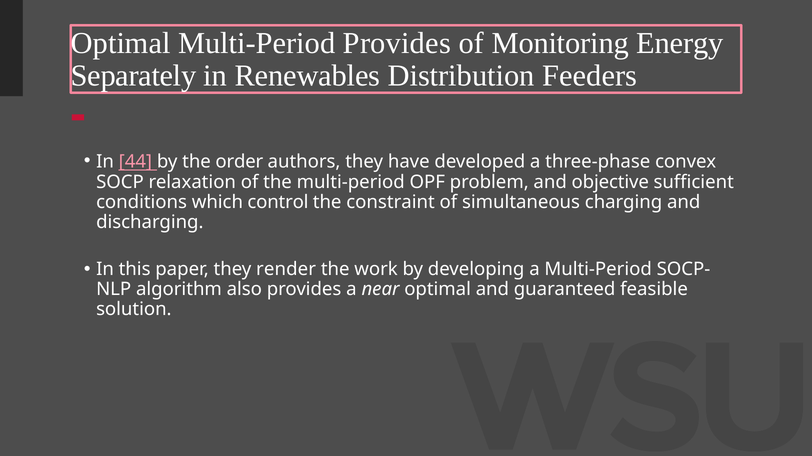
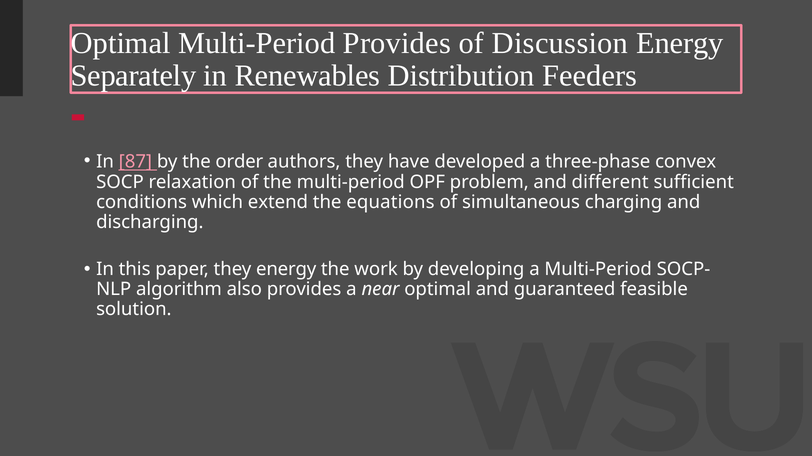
Monitoring: Monitoring -> Discussion
44: 44 -> 87
objective: objective -> different
control: control -> extend
constraint: constraint -> equations
they render: render -> energy
